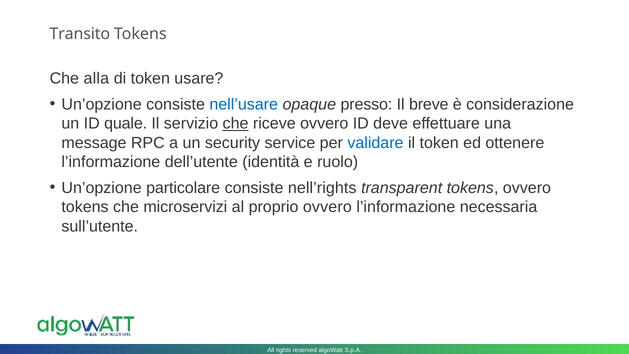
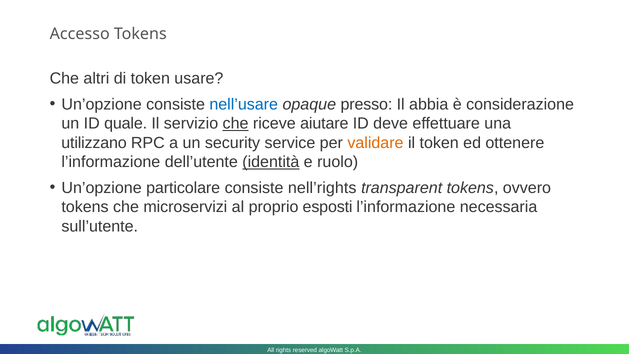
Transito: Transito -> Accesso
alla: alla -> altri
breve: breve -> abbia
riceve ovvero: ovvero -> aiutare
message: message -> utilizzano
validare colour: blue -> orange
identità underline: none -> present
proprio ovvero: ovvero -> esposti
